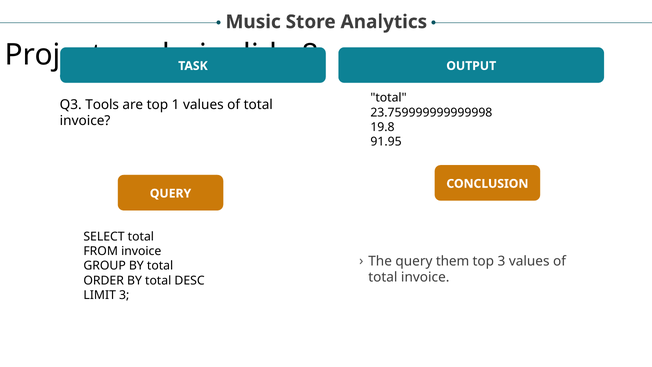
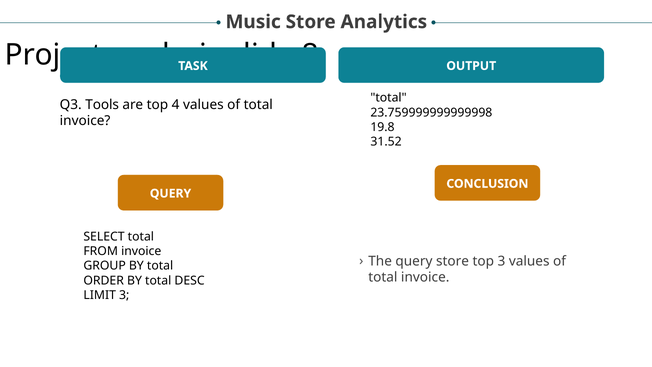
1: 1 -> 4
91.95: 91.95 -> 31.52
query them: them -> store
